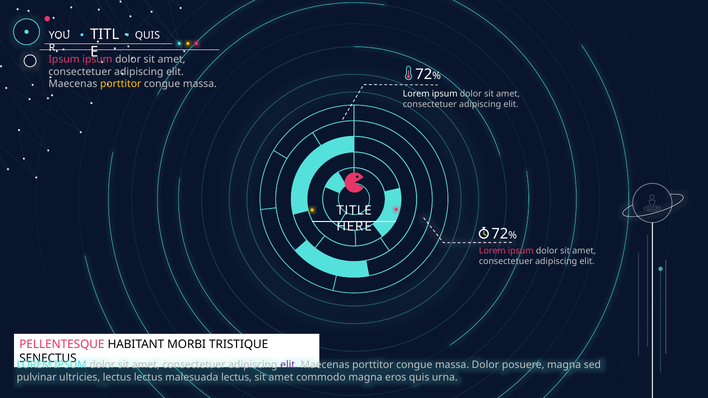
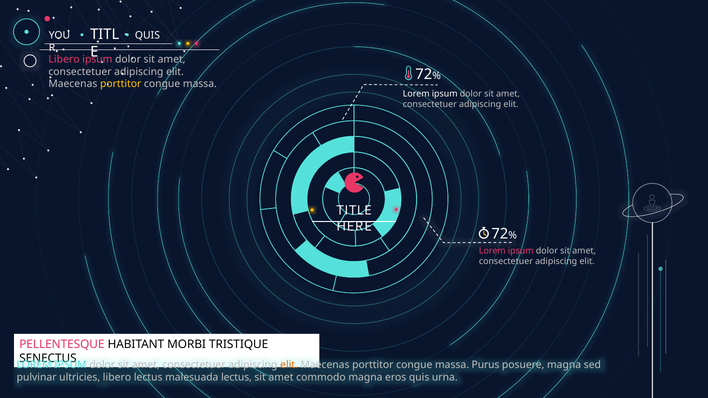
Ipsum at (64, 59): Ipsum -> Libero
elit at (289, 365) colour: purple -> orange
massa Dolor: Dolor -> Purus
ultricies lectus: lectus -> libero
